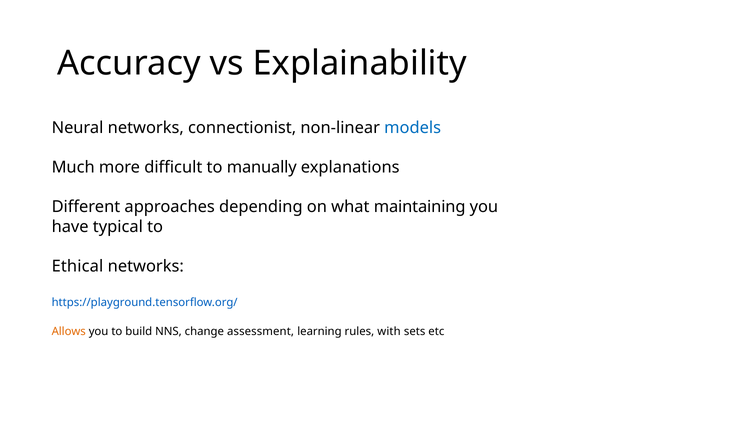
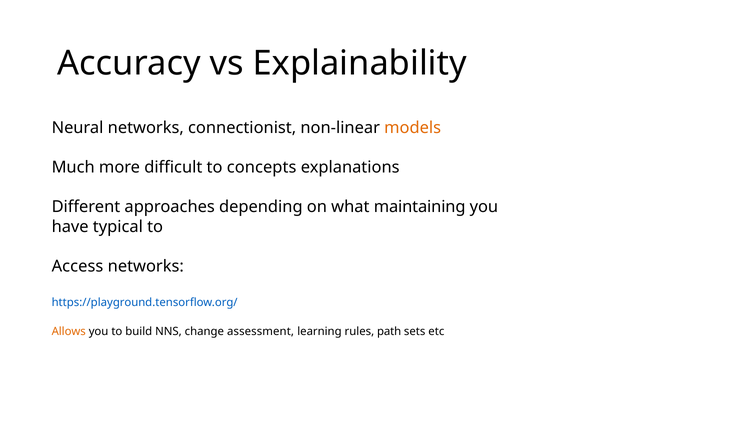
models colour: blue -> orange
manually: manually -> concepts
Ethical: Ethical -> Access
with: with -> path
